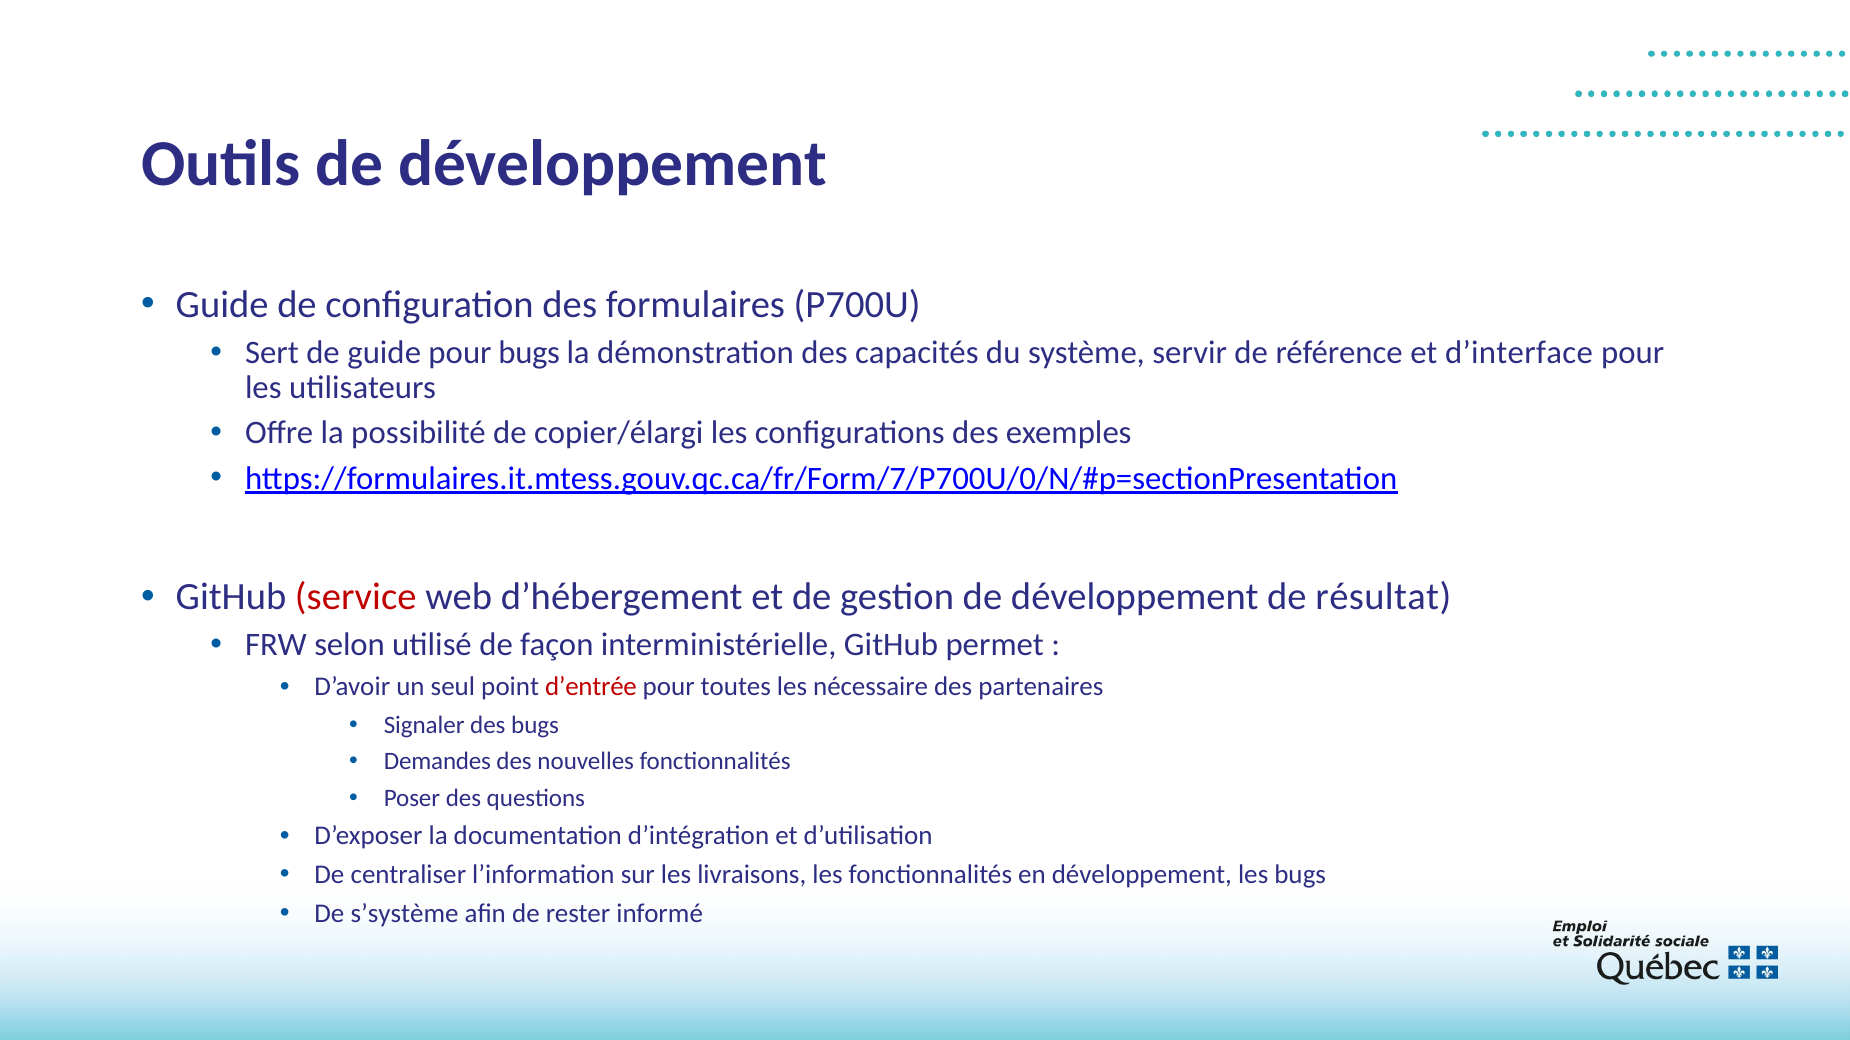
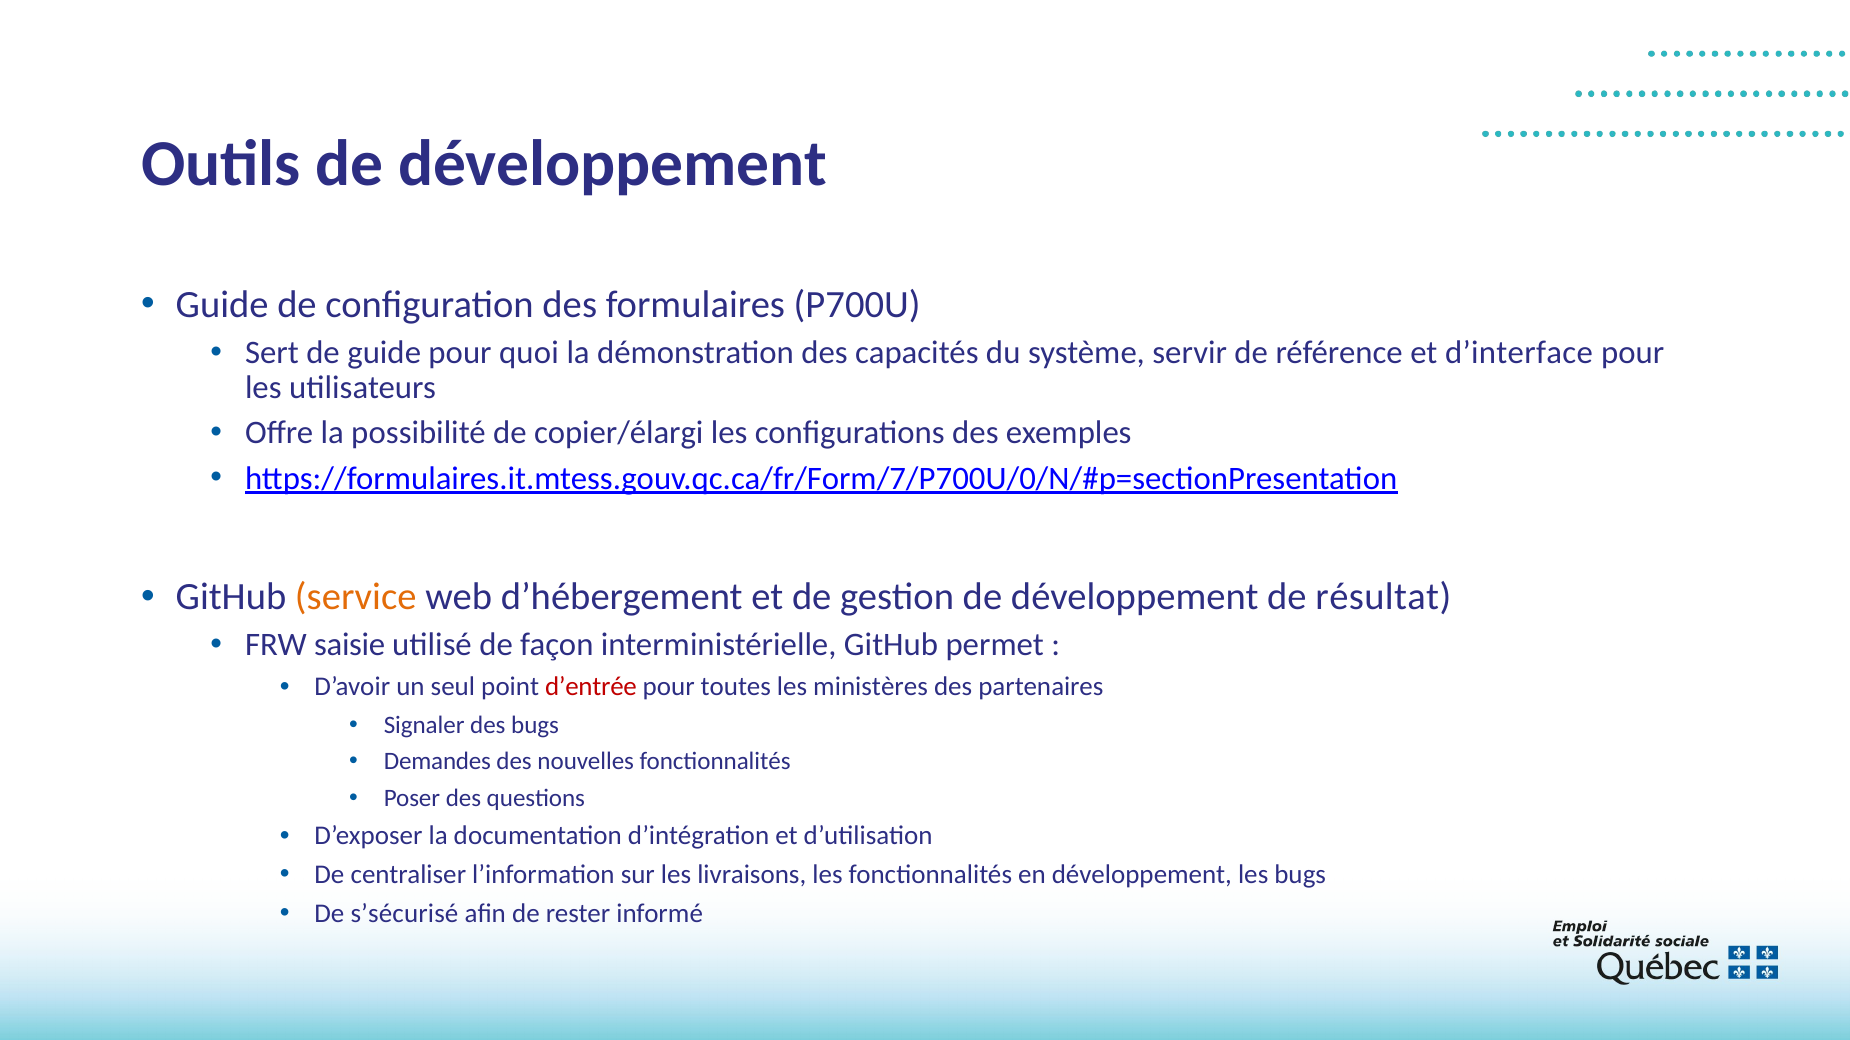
pour bugs: bugs -> quoi
service colour: red -> orange
selon: selon -> saisie
nécessaire: nécessaire -> ministères
s’système: s’système -> s’sécurisé
